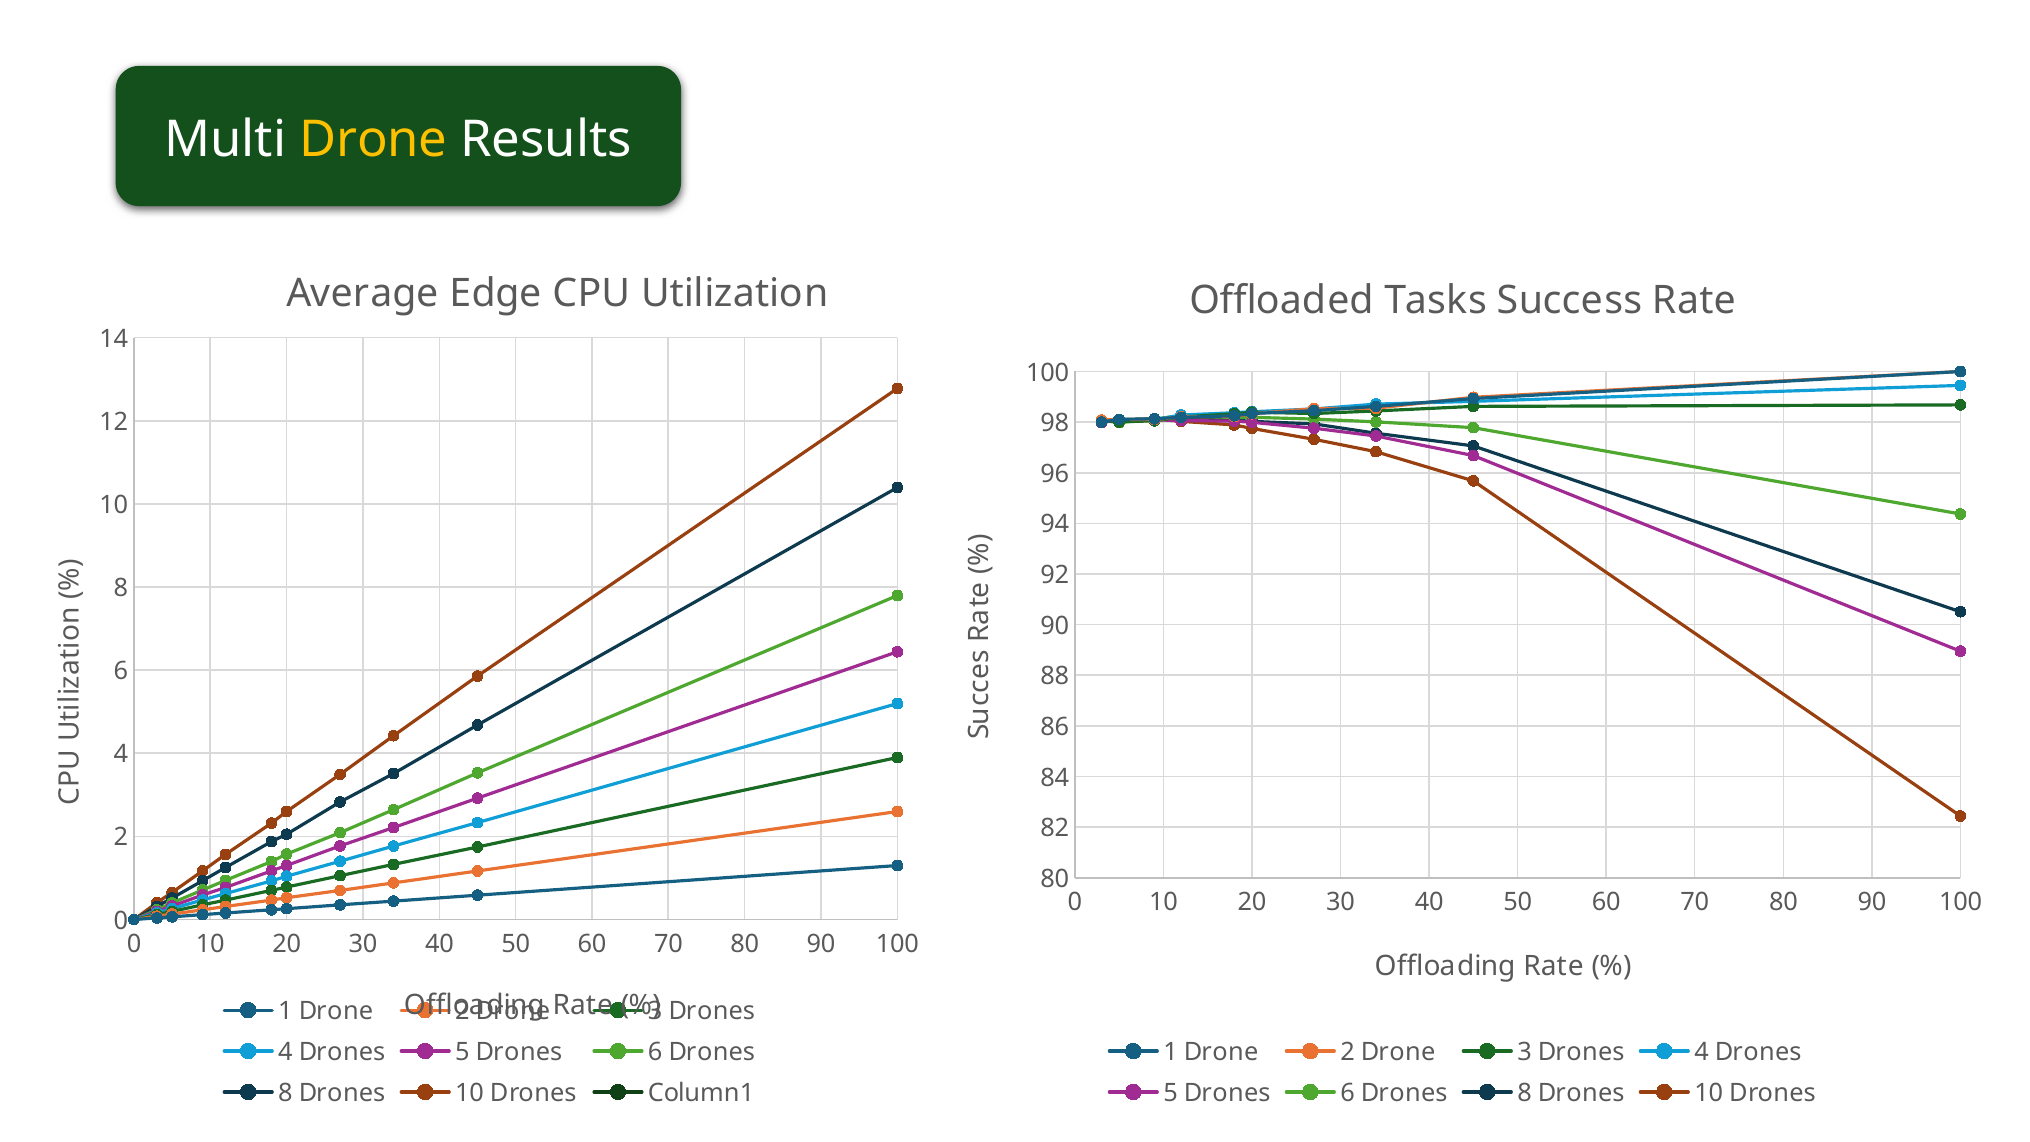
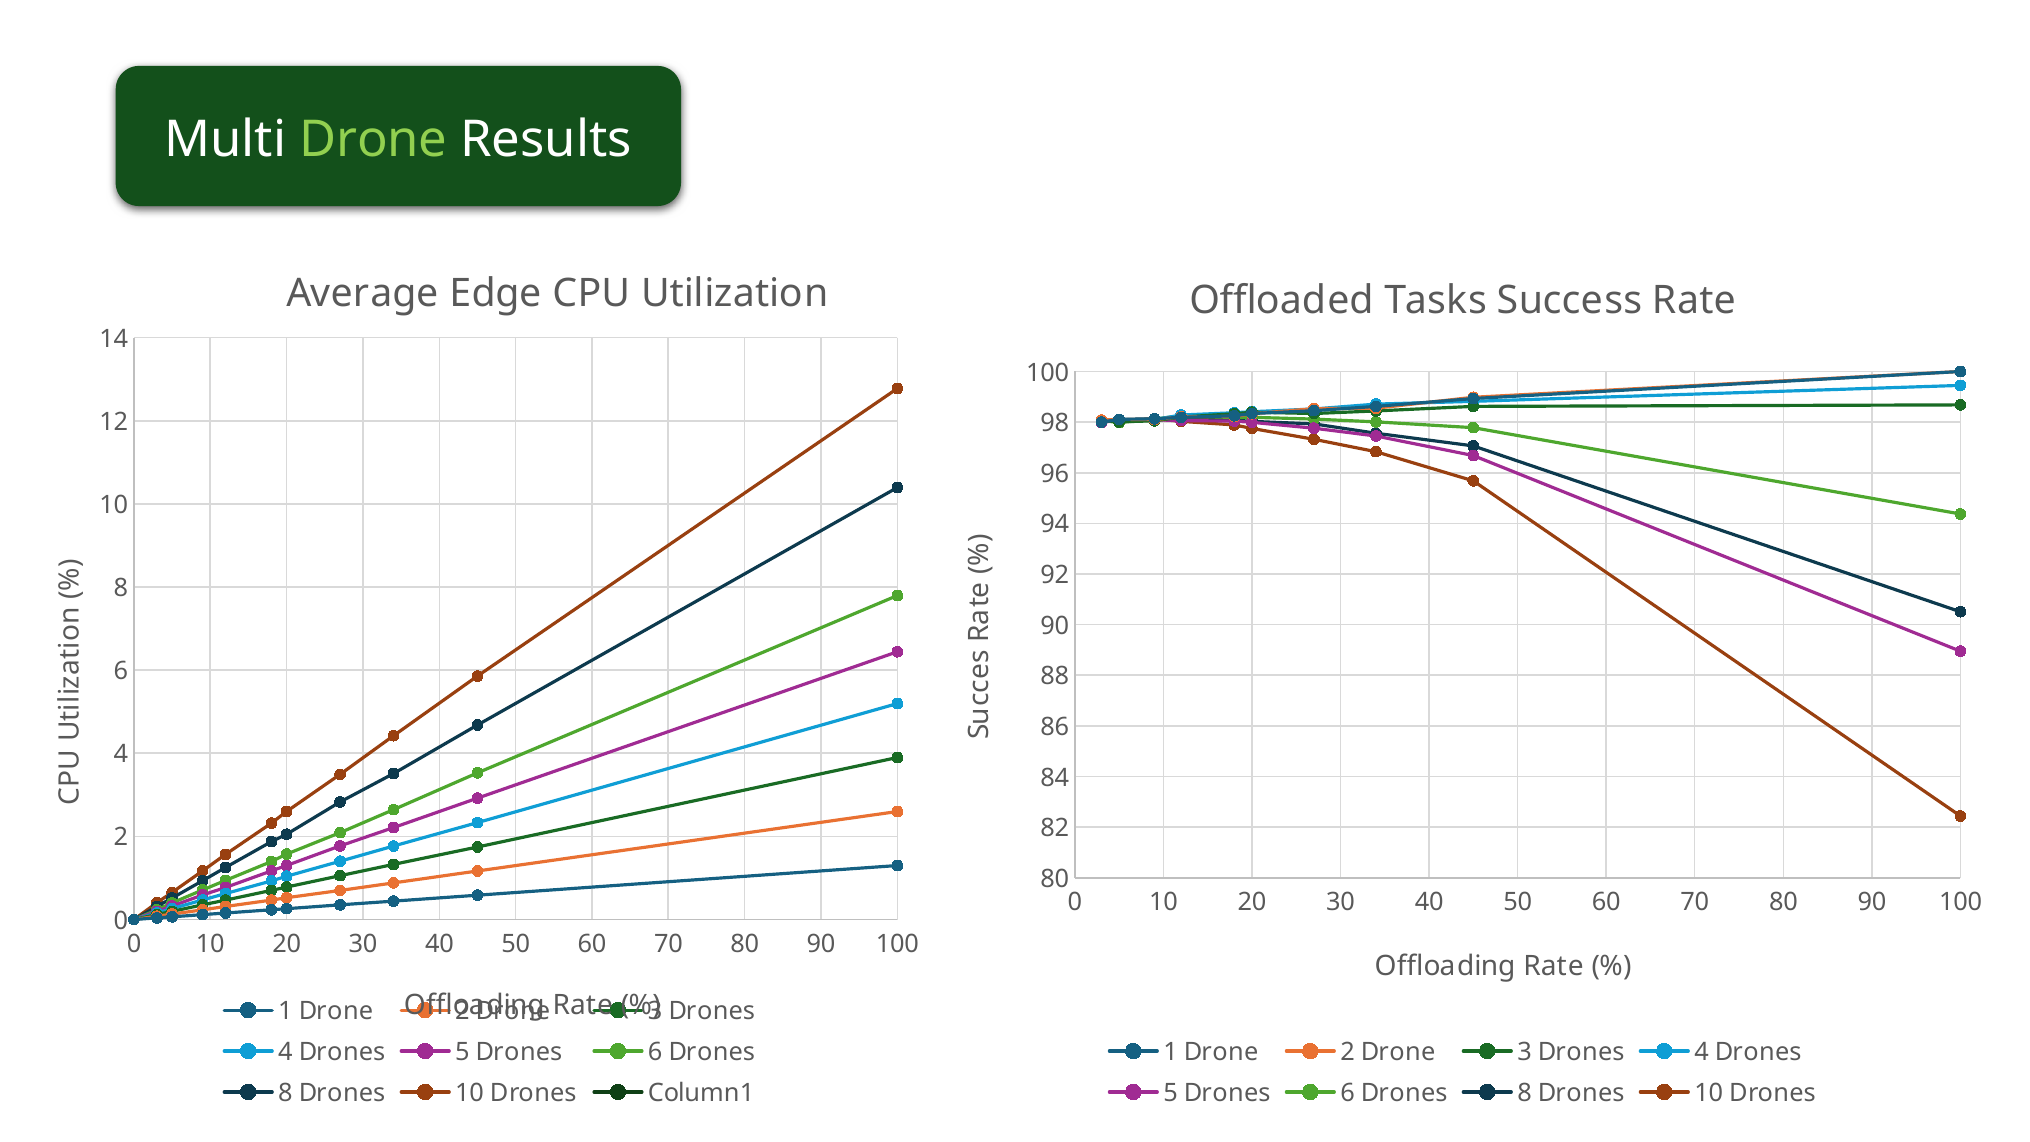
Drone at (374, 140) colour: yellow -> light green
